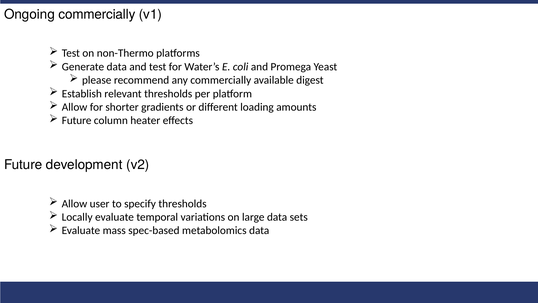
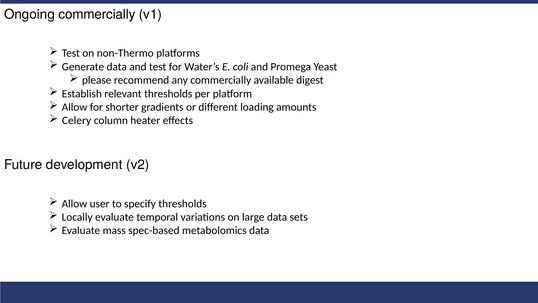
Future at (77, 120): Future -> Celery
